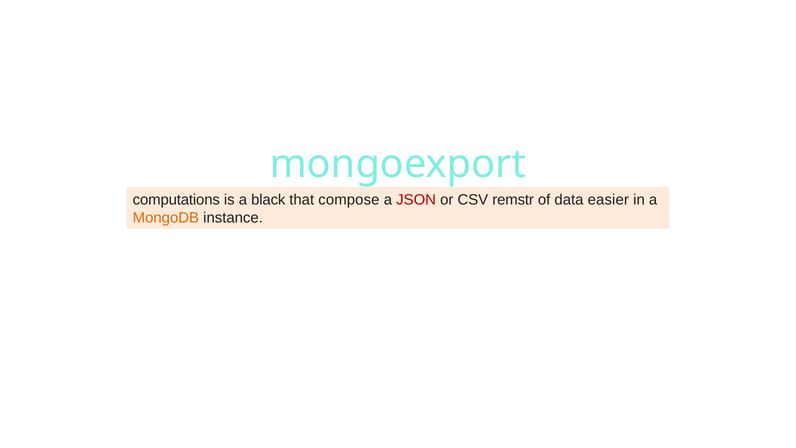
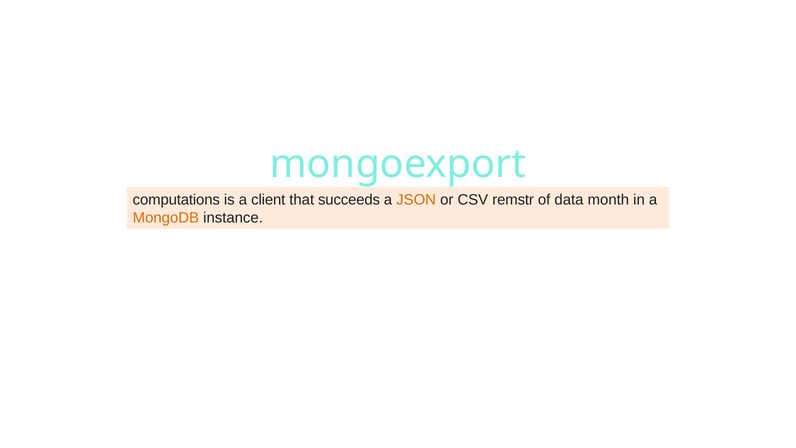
black: black -> client
compose: compose -> succeeds
JSON colour: red -> orange
easier: easier -> month
